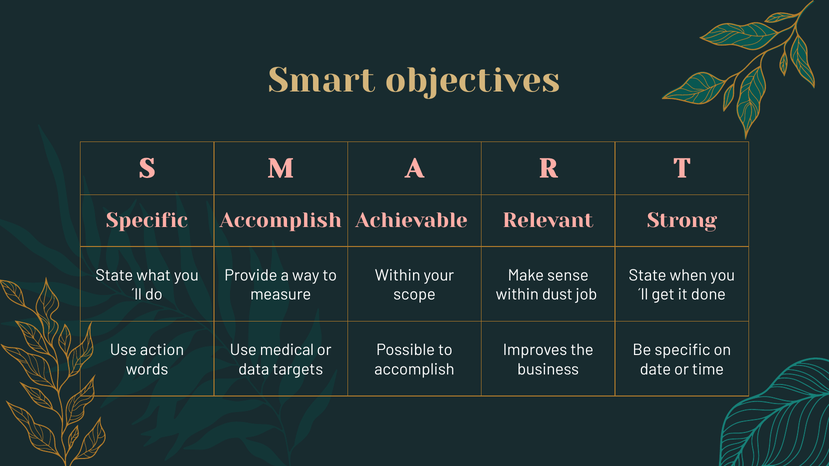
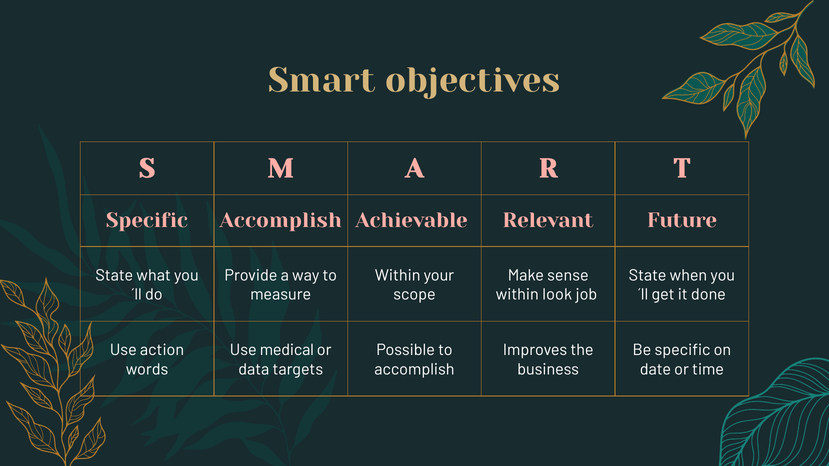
Strong: Strong -> Future
dust: dust -> look
